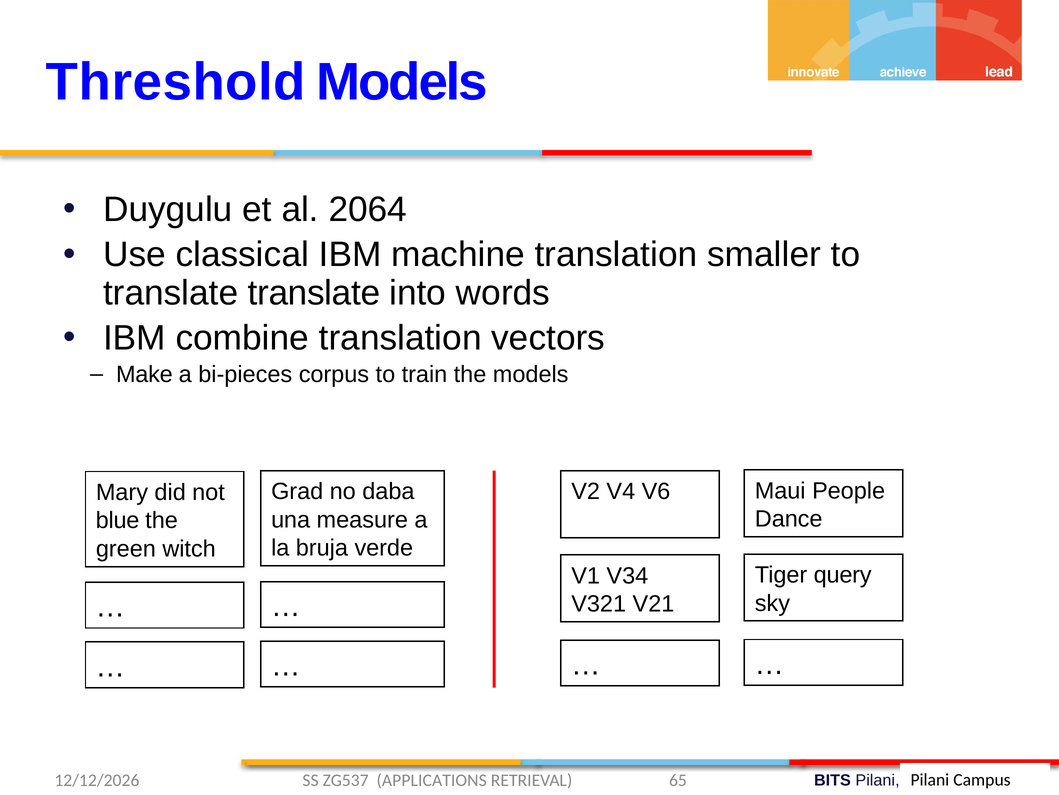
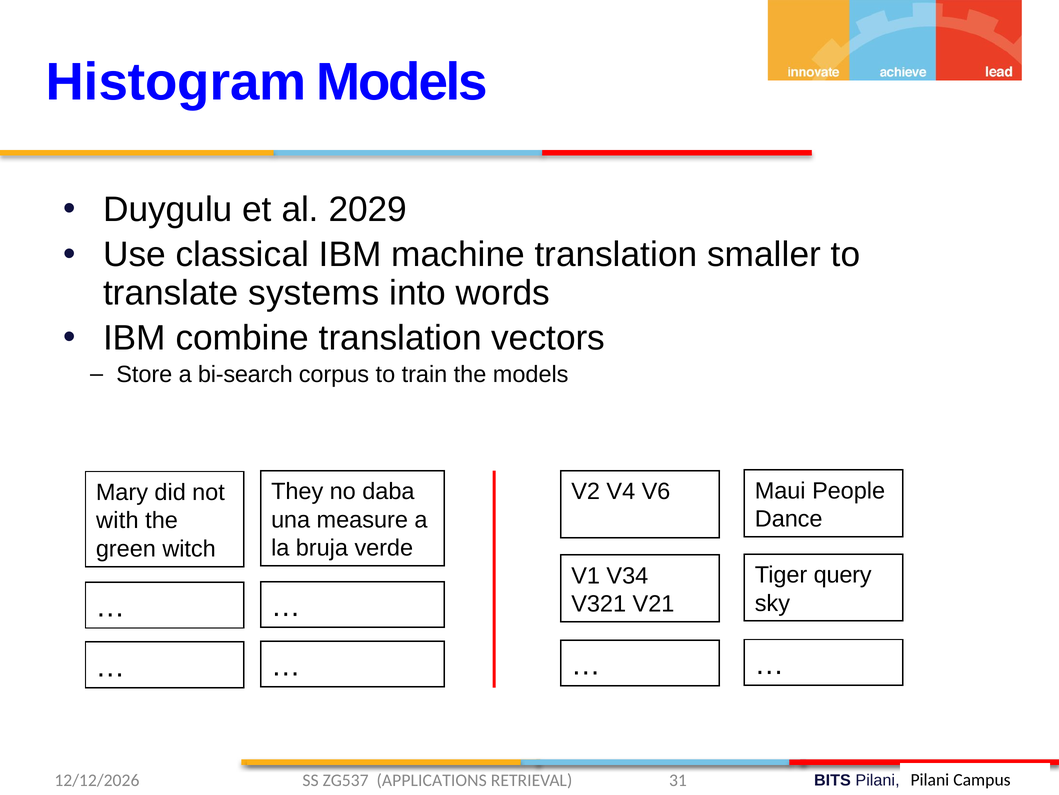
Threshold: Threshold -> Histogram
2064: 2064 -> 2029
translate translate: translate -> systems
Make: Make -> Store
bi-pieces: bi-pieces -> bi-search
Grad: Grad -> They
blue: blue -> with
65: 65 -> 31
